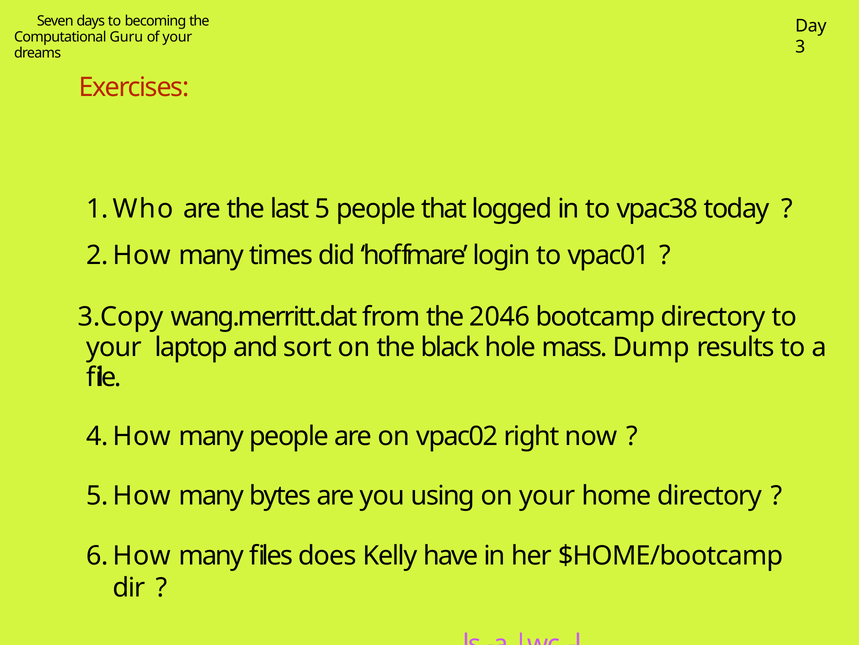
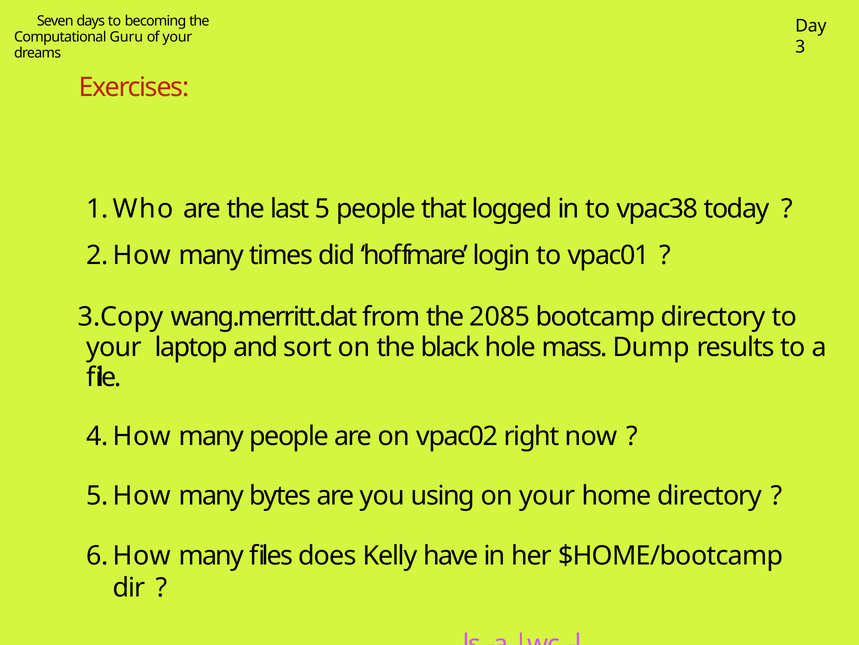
2046: 2046 -> 2085
